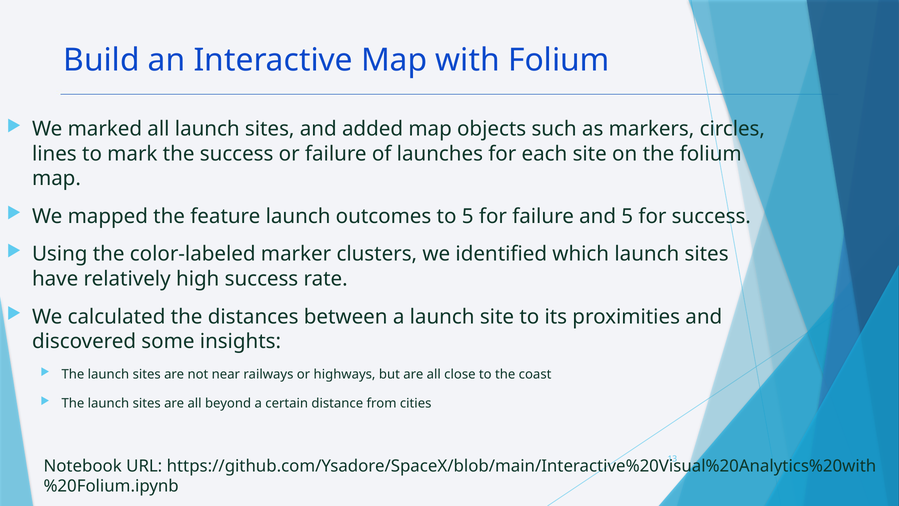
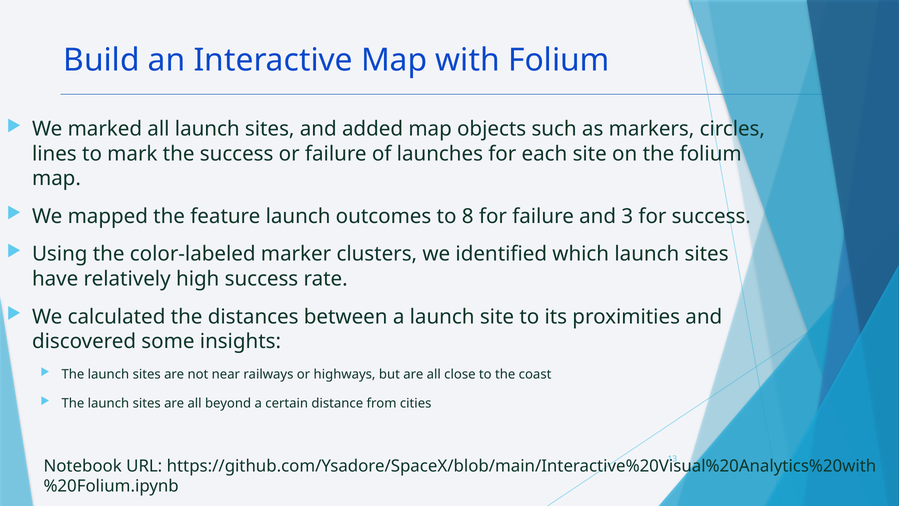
to 5: 5 -> 8
and 5: 5 -> 3
